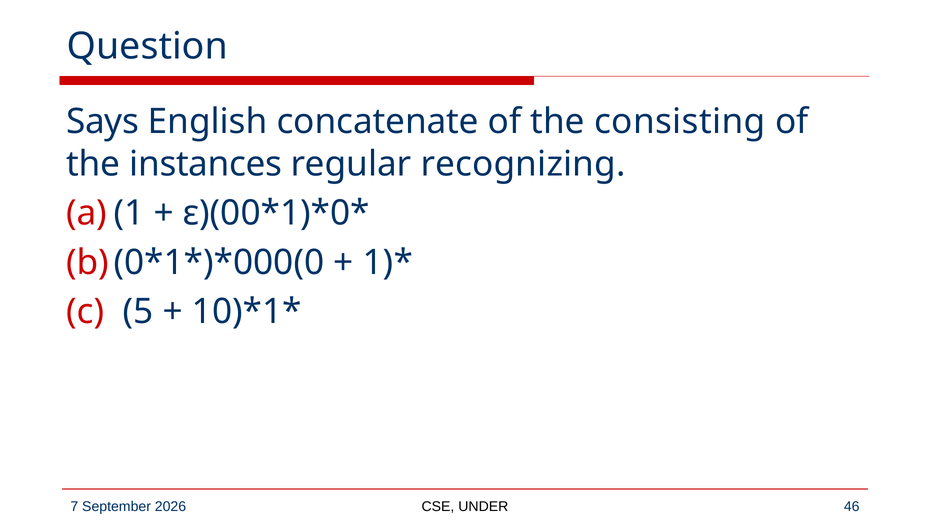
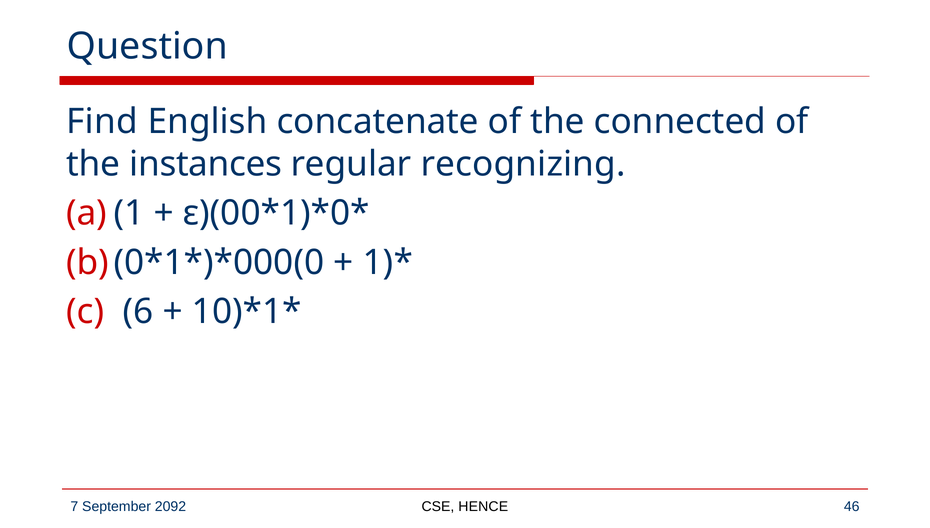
Says: Says -> Find
consisting: consisting -> connected
5: 5 -> 6
2026: 2026 -> 2092
UNDER: UNDER -> HENCE
